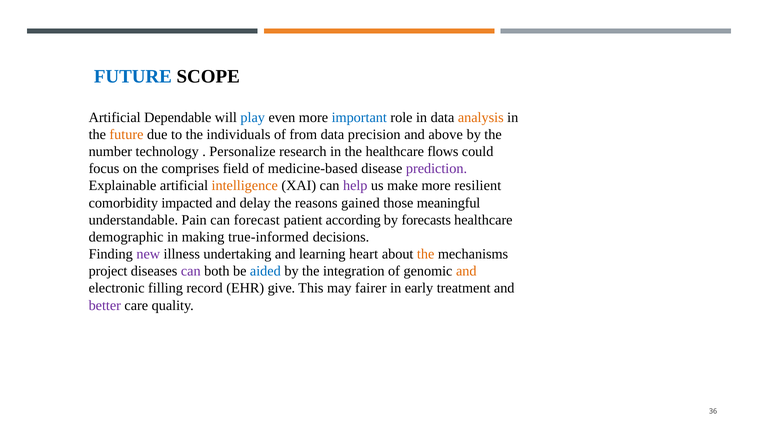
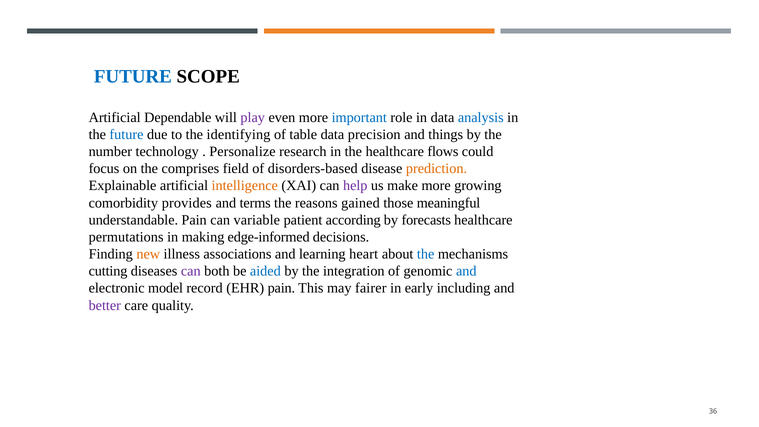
play colour: blue -> purple
analysis colour: orange -> blue
future at (126, 135) colour: orange -> blue
individuals: individuals -> identifying
from: from -> table
above: above -> things
medicine-based: medicine-based -> disorders-based
prediction colour: purple -> orange
resilient: resilient -> growing
impacted: impacted -> provides
delay: delay -> terms
forecast: forecast -> variable
demographic: demographic -> permutations
true-informed: true-informed -> edge-informed
new colour: purple -> orange
undertaking: undertaking -> associations
the at (426, 254) colour: orange -> blue
project: project -> cutting
and at (466, 271) colour: orange -> blue
filling: filling -> model
EHR give: give -> pain
treatment: treatment -> including
